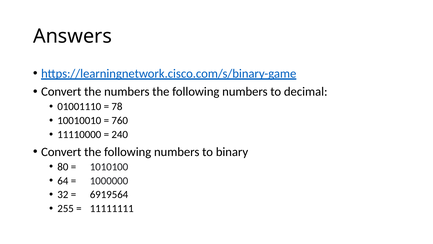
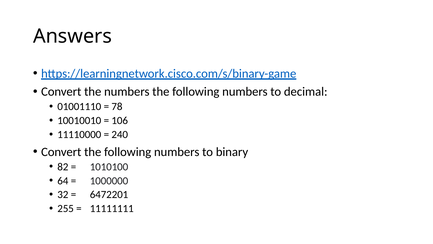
760: 760 -> 106
80: 80 -> 82
6919564: 6919564 -> 6472201
